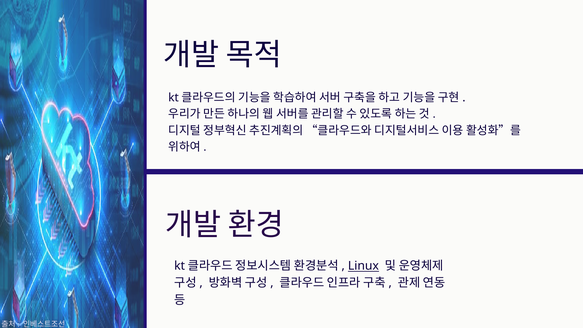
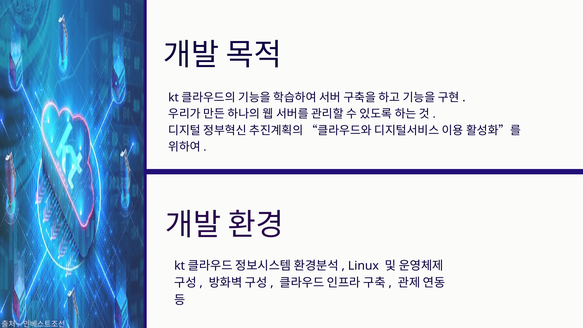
Linux underline: present -> none
